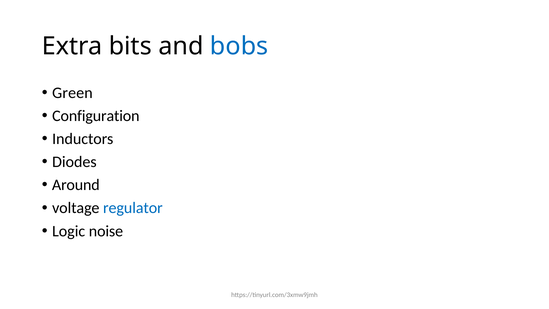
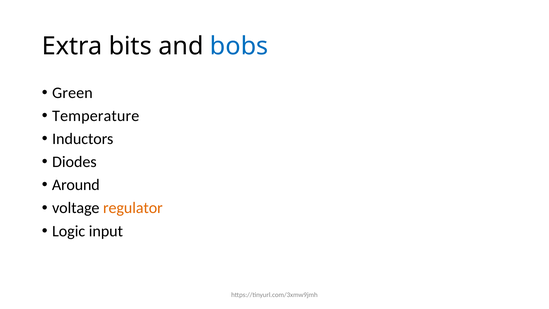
Configuration: Configuration -> Temperature
regulator colour: blue -> orange
noise: noise -> input
